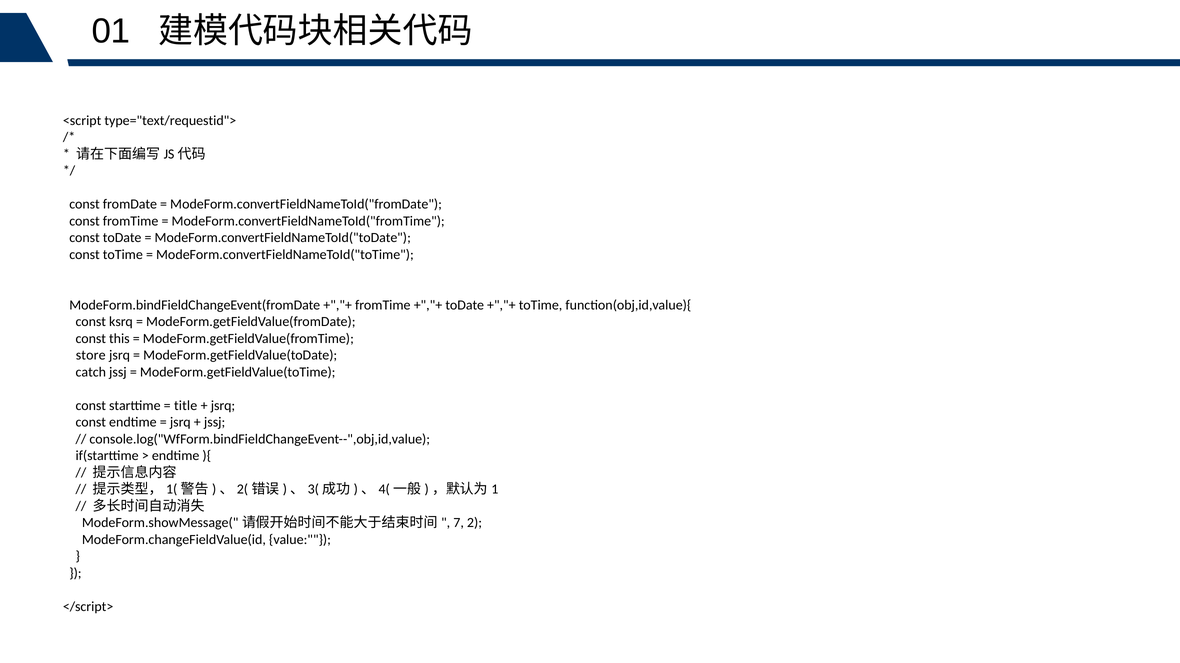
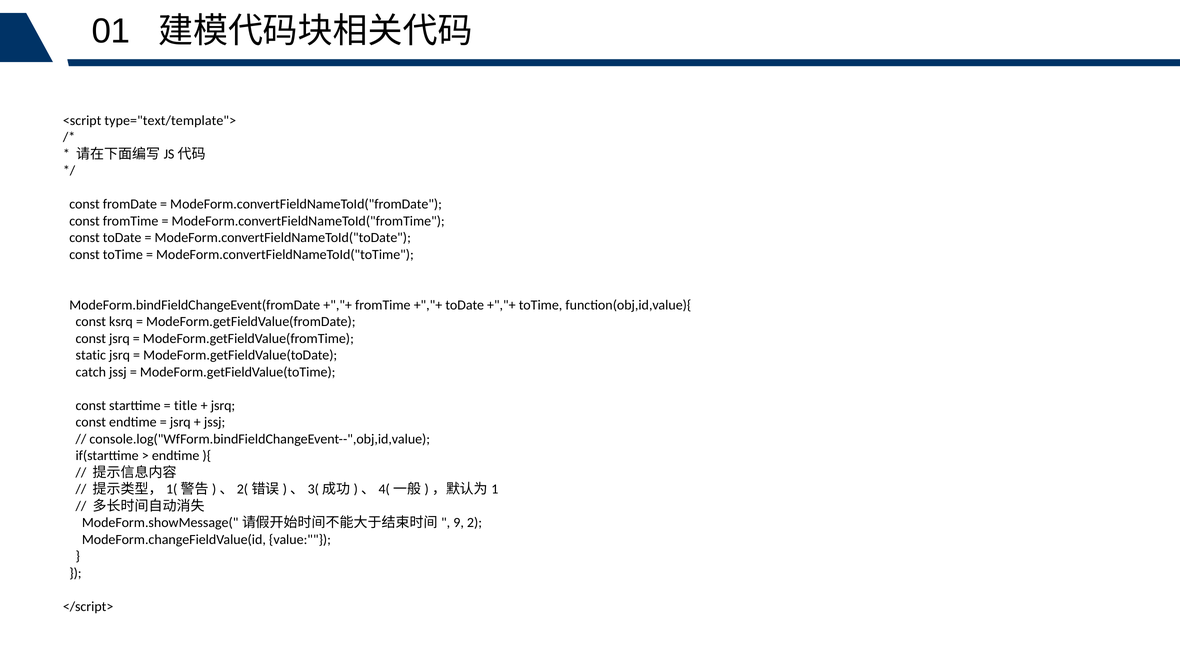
type="text/requestid">: type="text/requestid"> -> type="text/template">
const this: this -> jsrq
store: store -> static
7: 7 -> 9
